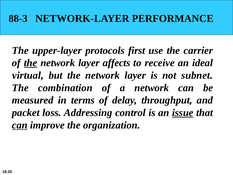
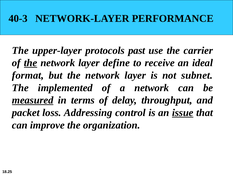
88-3: 88-3 -> 40-3
first: first -> past
affects: affects -> define
virtual: virtual -> format
combination: combination -> implemented
measured underline: none -> present
can at (20, 125) underline: present -> none
